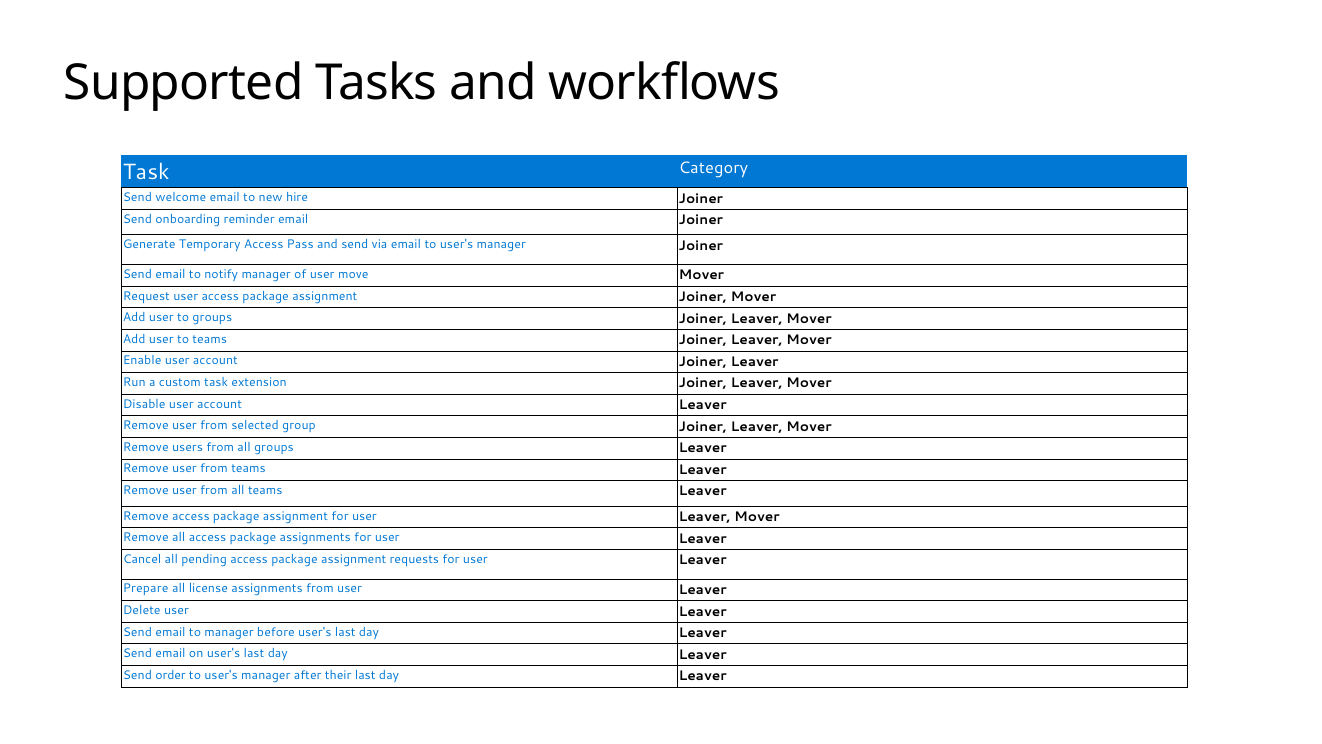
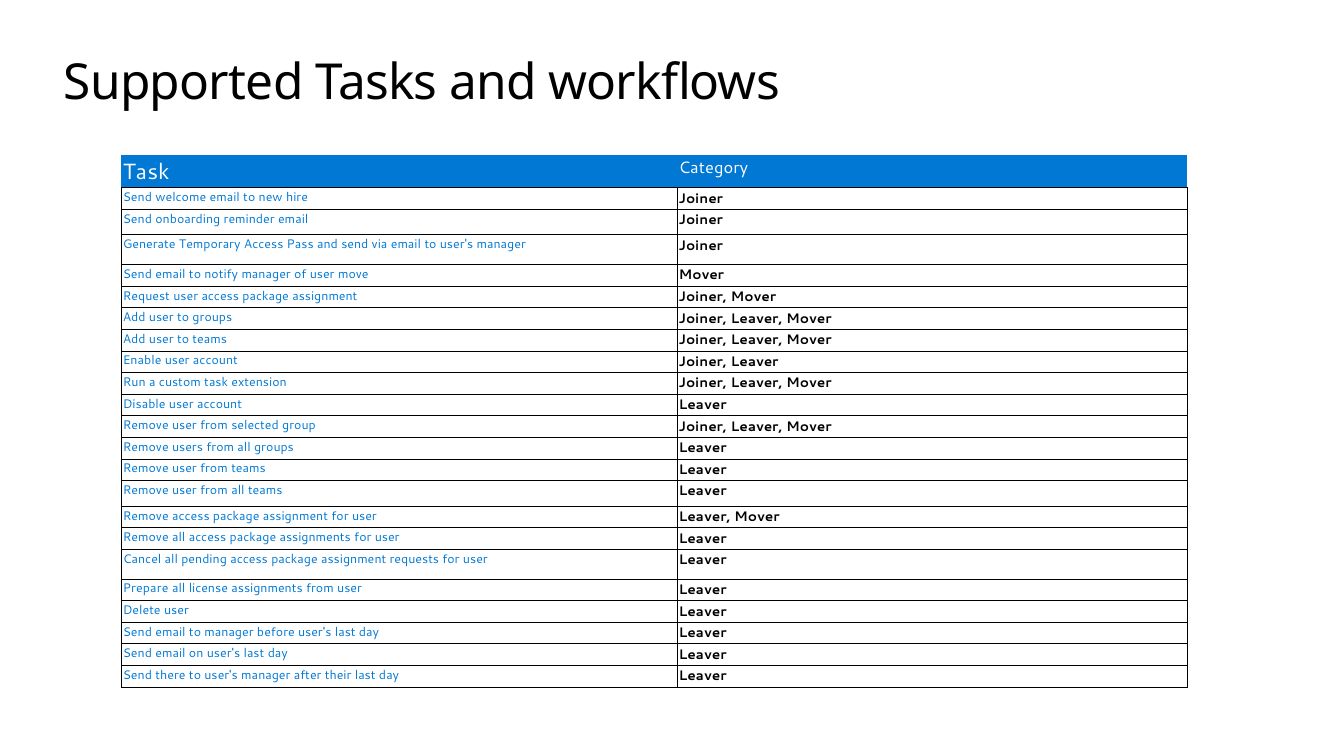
order: order -> there
